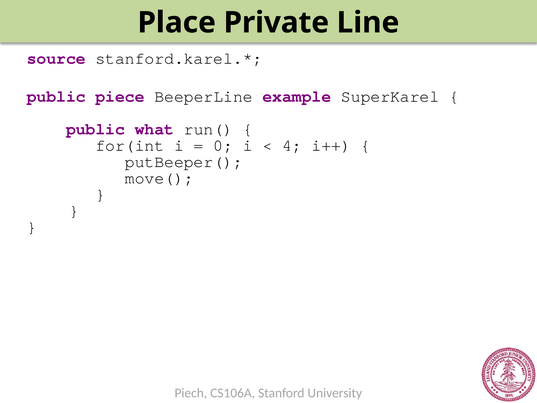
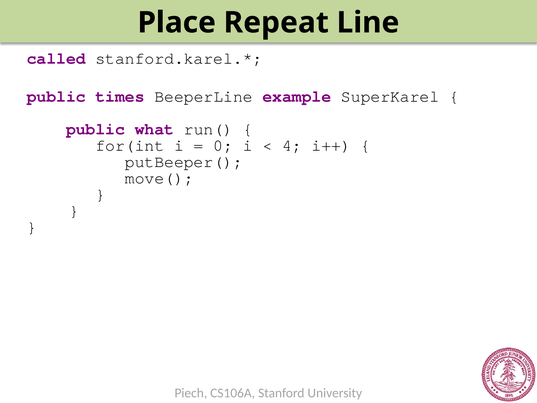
Private: Private -> Repeat
source: source -> called
piece: piece -> times
